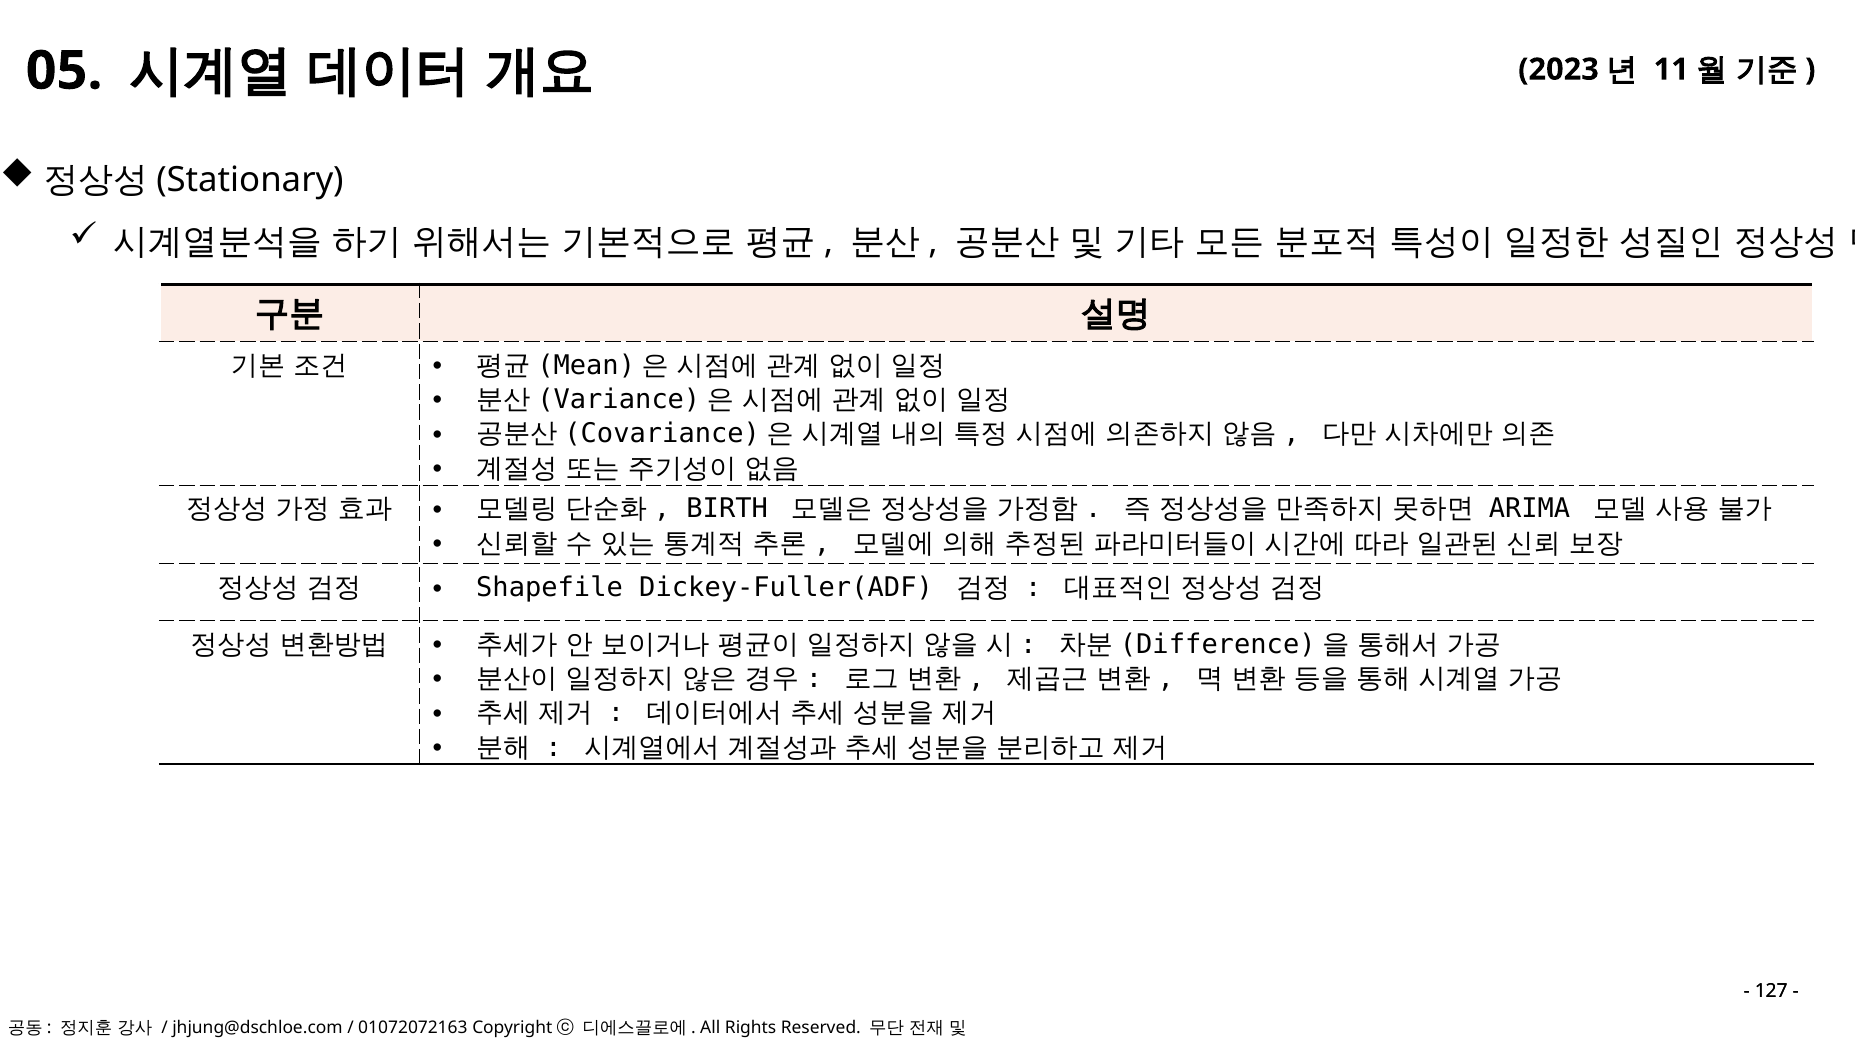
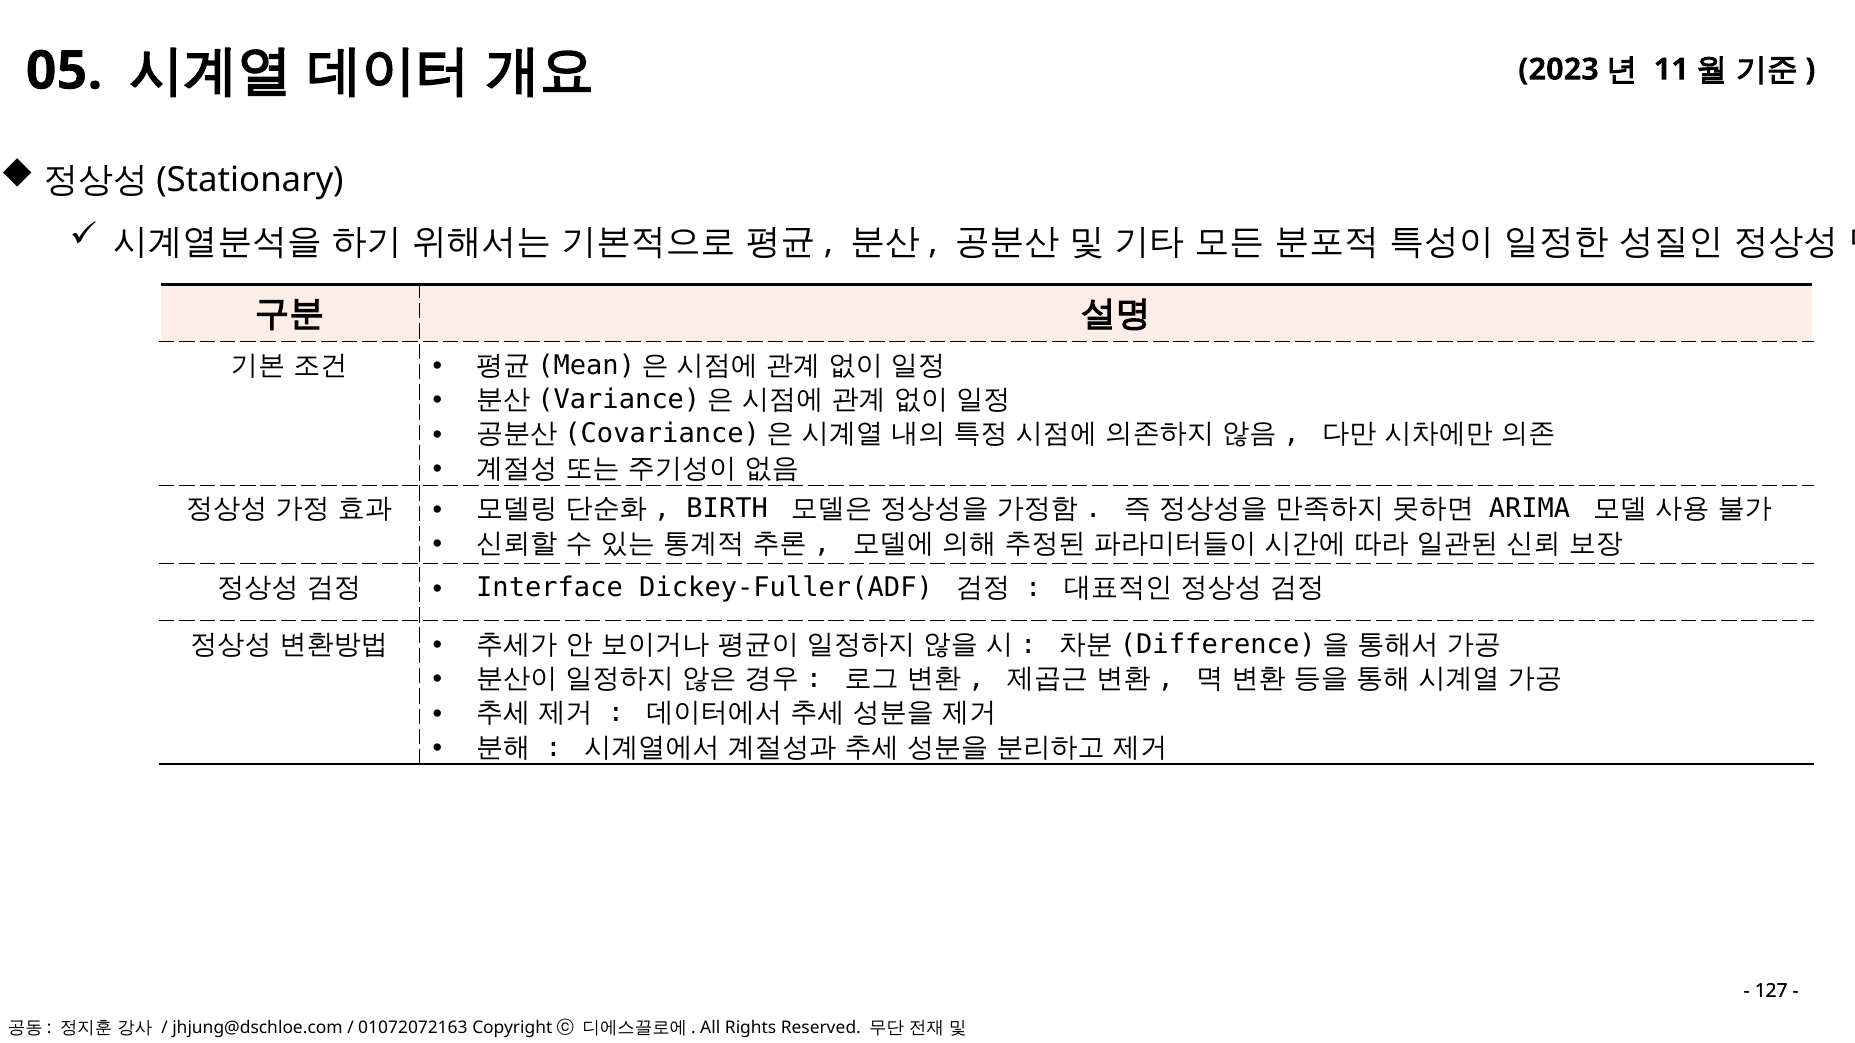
Shapefile: Shapefile -> Interface
